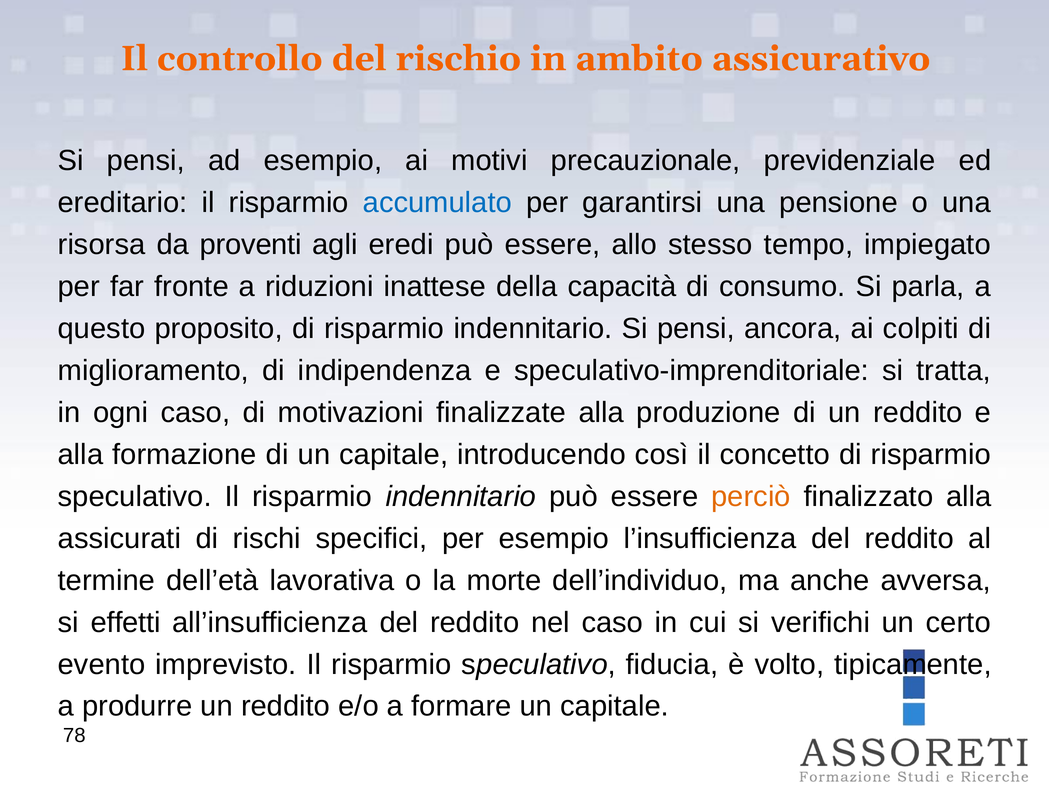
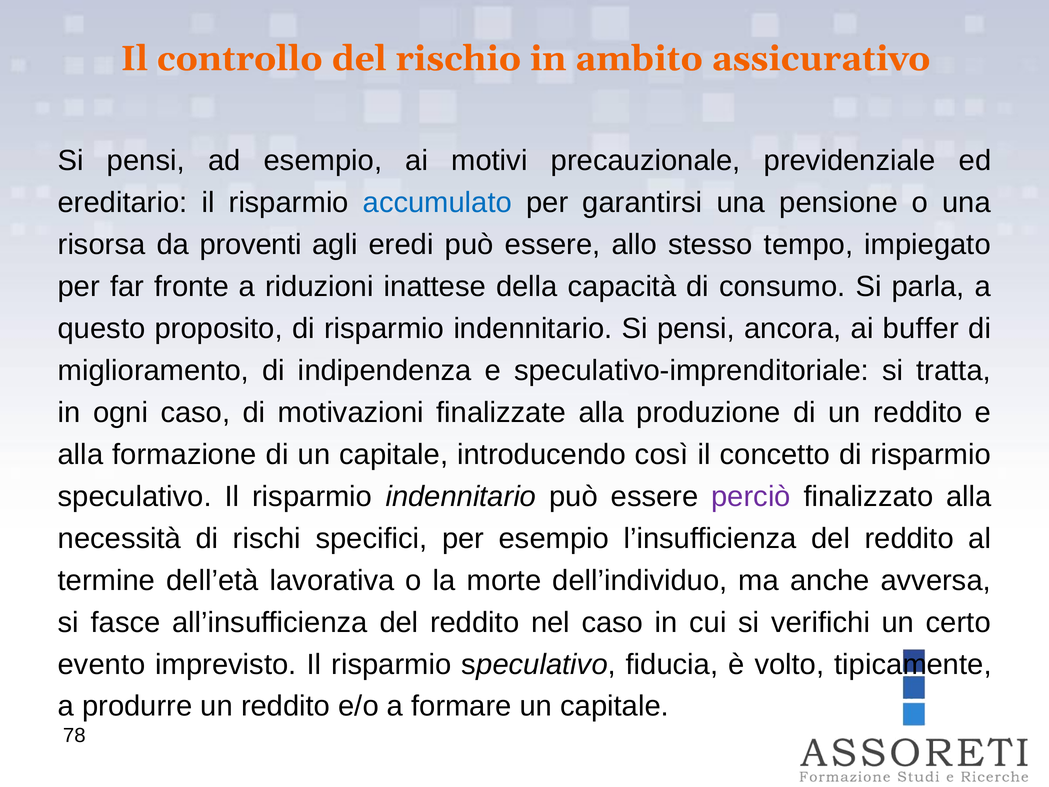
colpiti: colpiti -> buffer
perciò colour: orange -> purple
assicurati: assicurati -> necessità
effetti: effetti -> fasce
